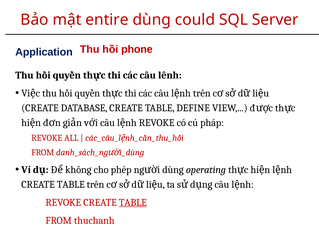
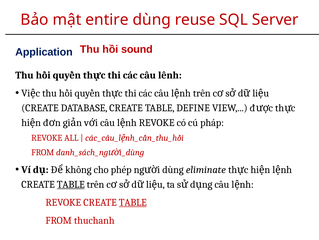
could: could -> reuse
phone: phone -> sound
operating: operating -> eliminate
TABLE at (71, 184) underline: none -> present
